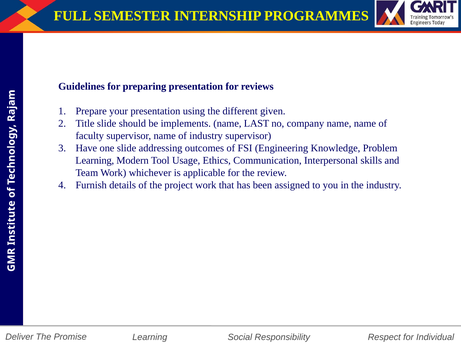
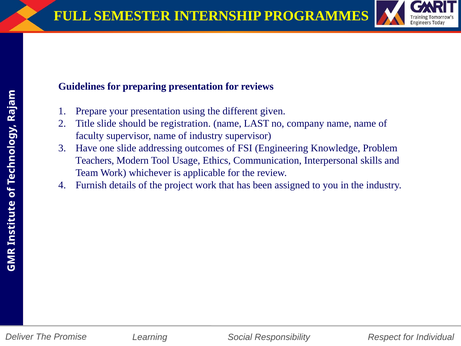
implements: implements -> registration
Learning at (95, 160): Learning -> Teachers
